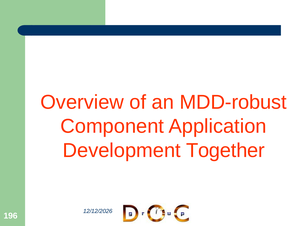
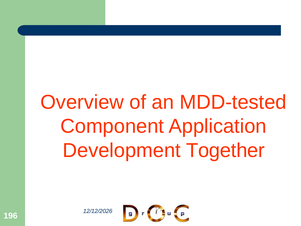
MDD-robust: MDD-robust -> MDD-tested
